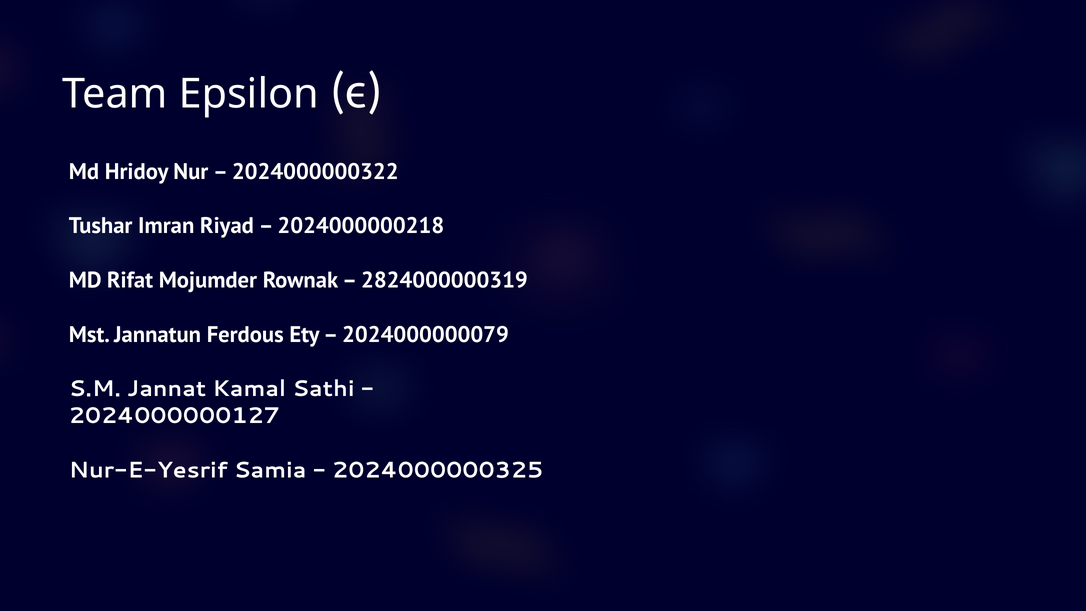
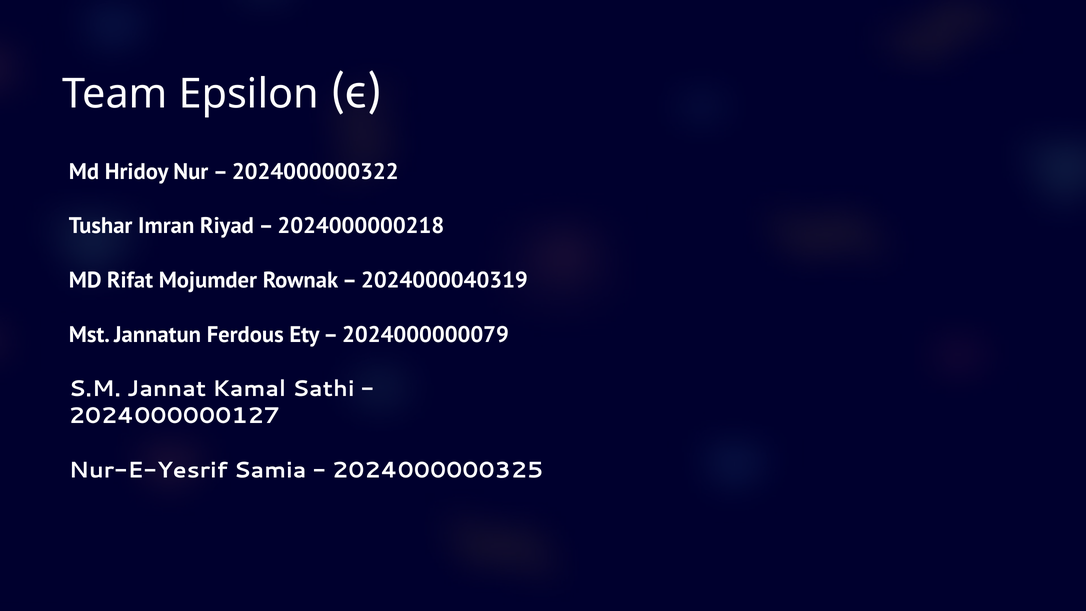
2824000000319: 2824000000319 -> 2024000040319
